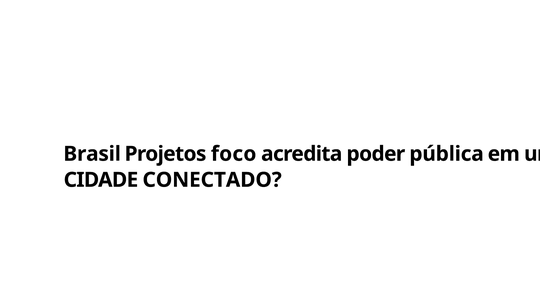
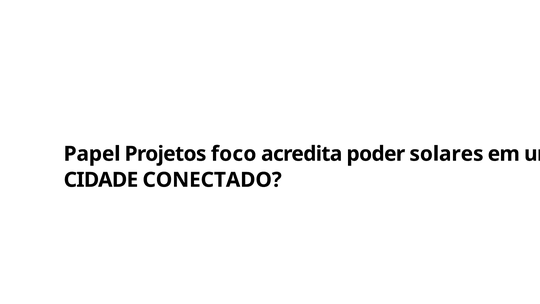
Brasil: Brasil -> Papel
pública: pública -> solares
